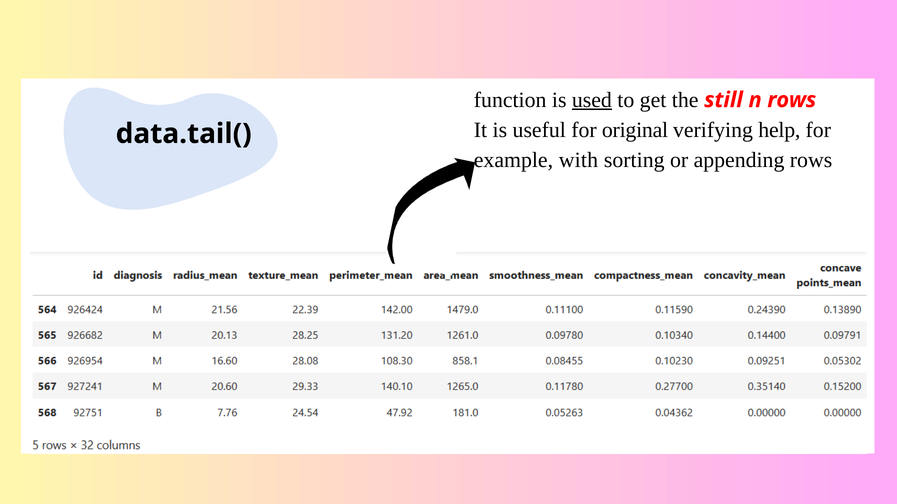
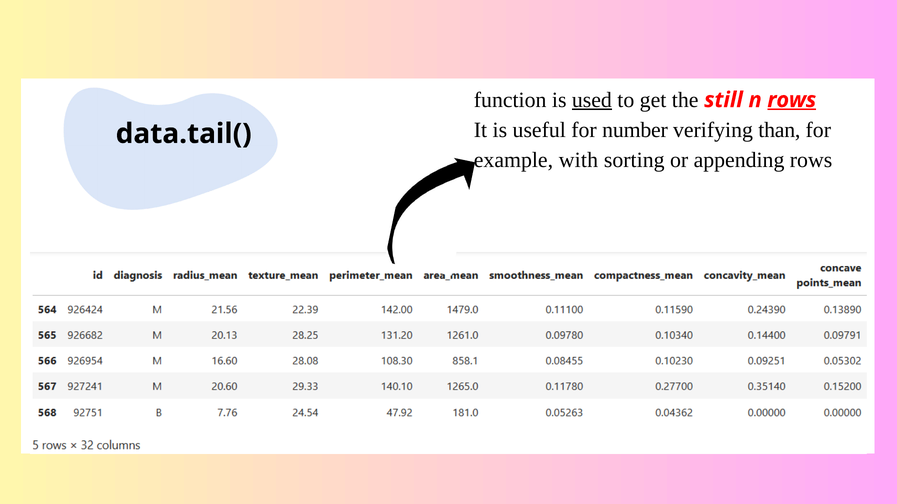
rows at (792, 100) underline: none -> present
original: original -> number
help: help -> than
